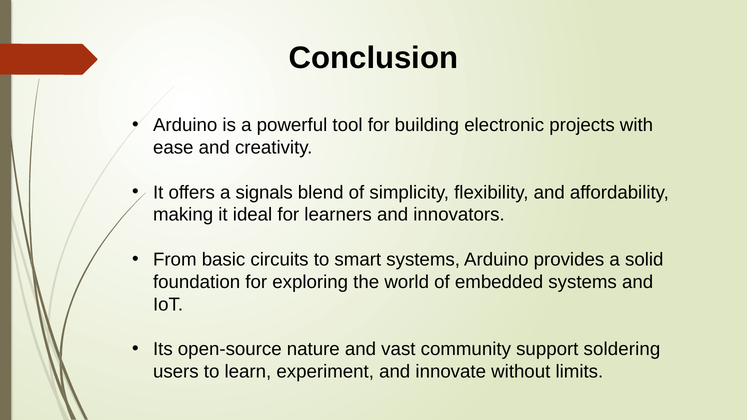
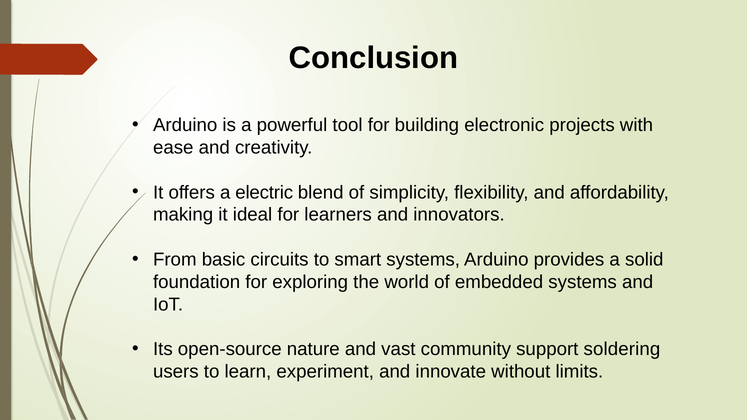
signals: signals -> electric
